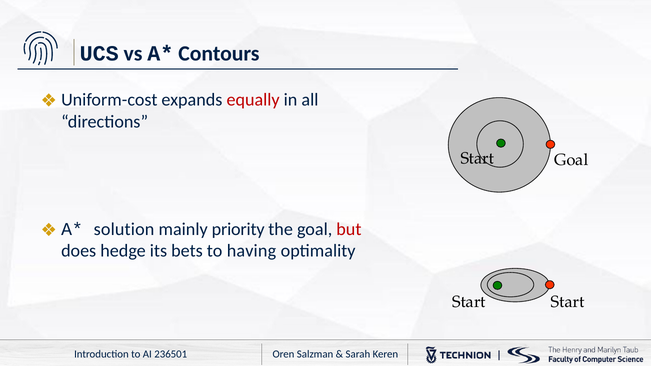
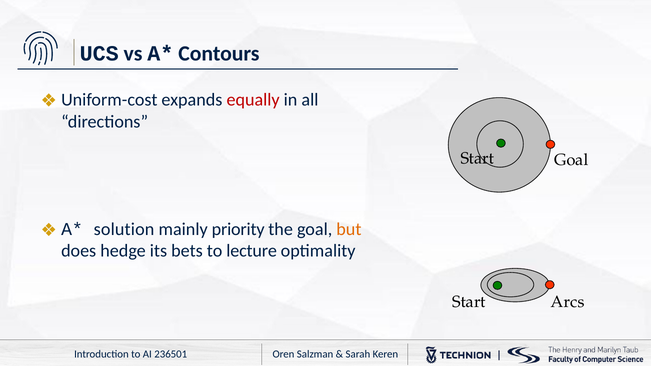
but colour: red -> orange
having: having -> lecture
Start Start: Start -> Arcs
